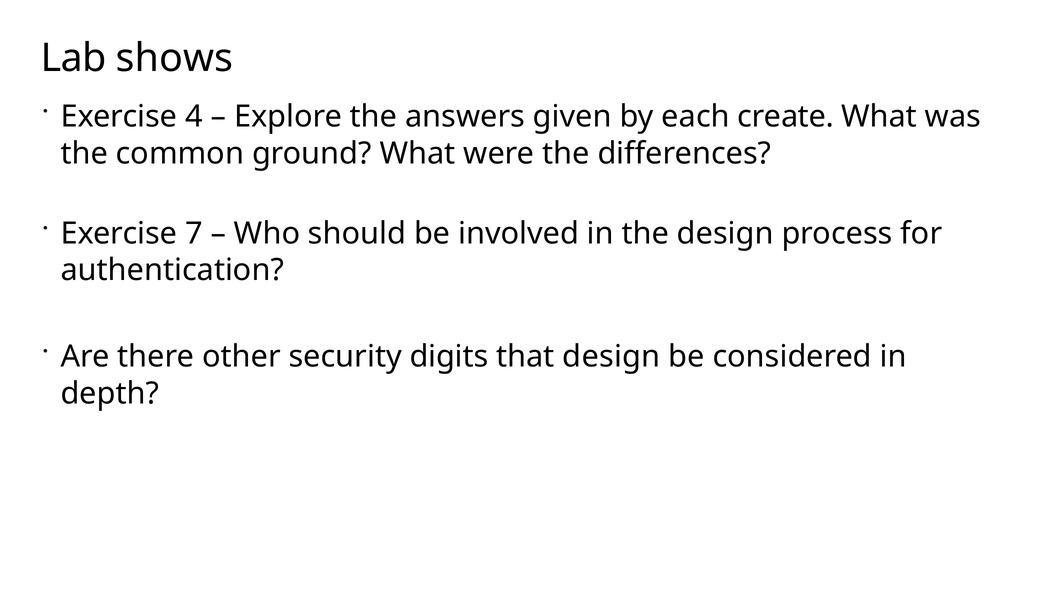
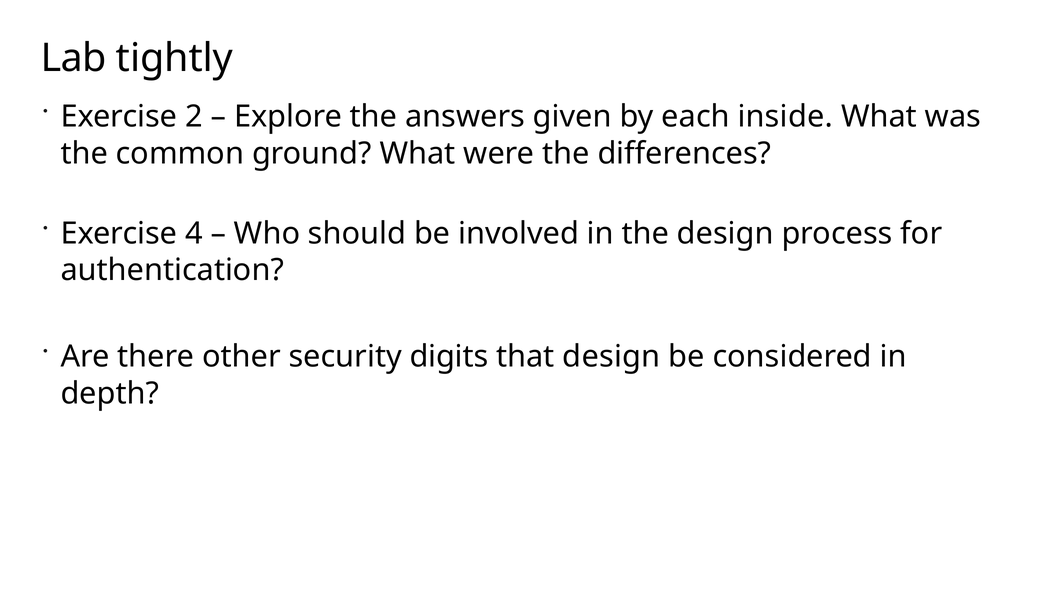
shows: shows -> tightly
4: 4 -> 2
create: create -> inside
7: 7 -> 4
